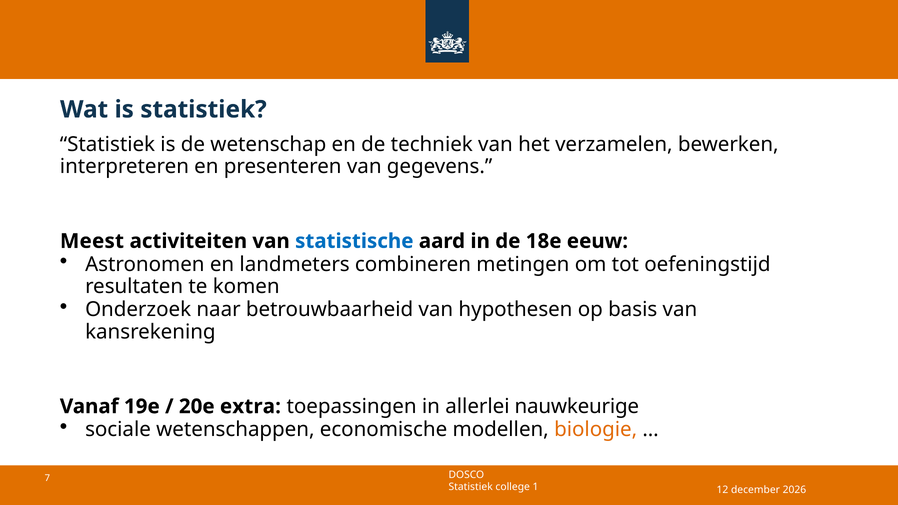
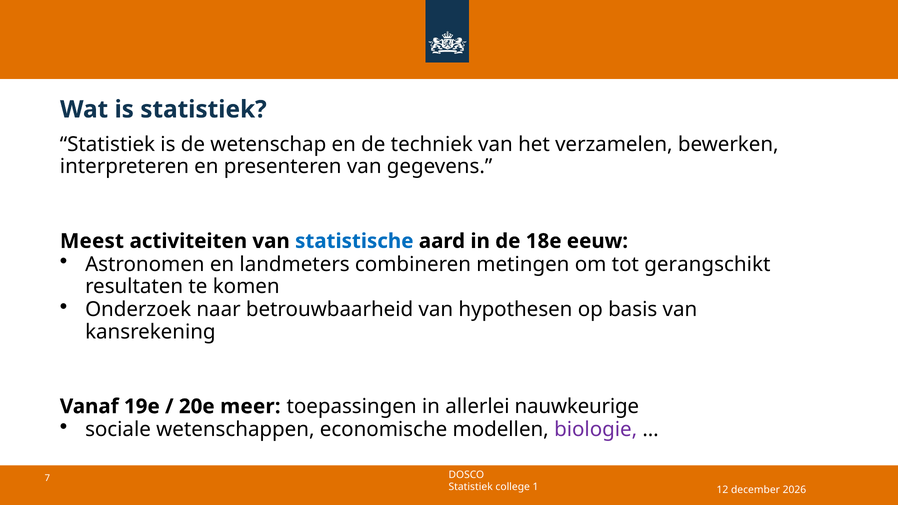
oefeningstijd: oefeningstijd -> gerangschikt
extra: extra -> meer
biologie colour: orange -> purple
